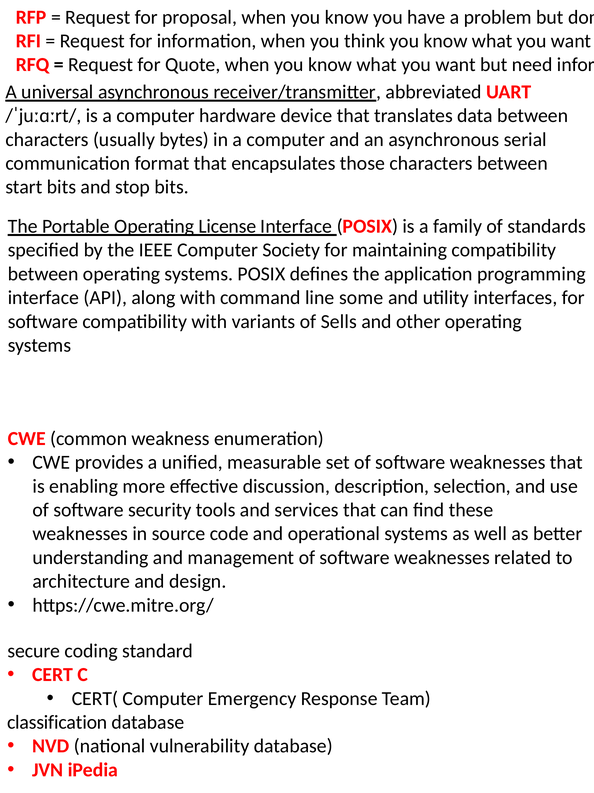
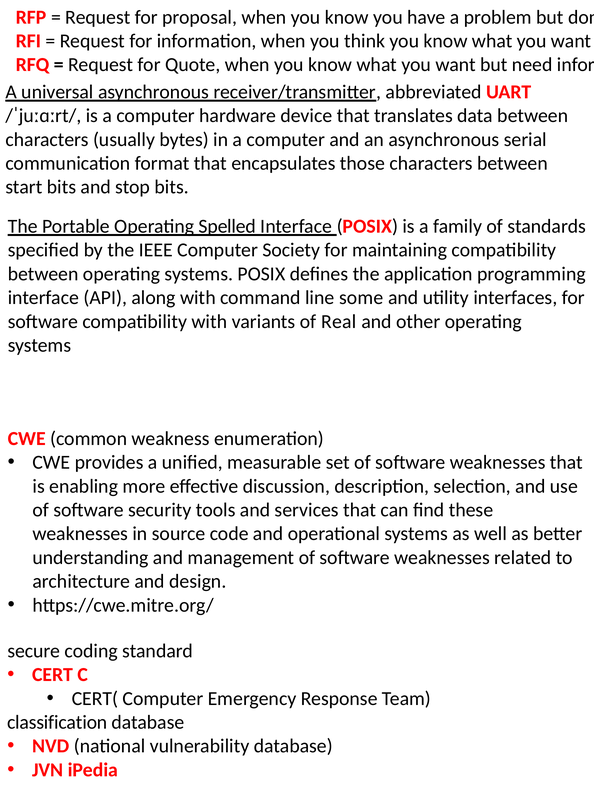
License: License -> Spelled
Sells: Sells -> Real
